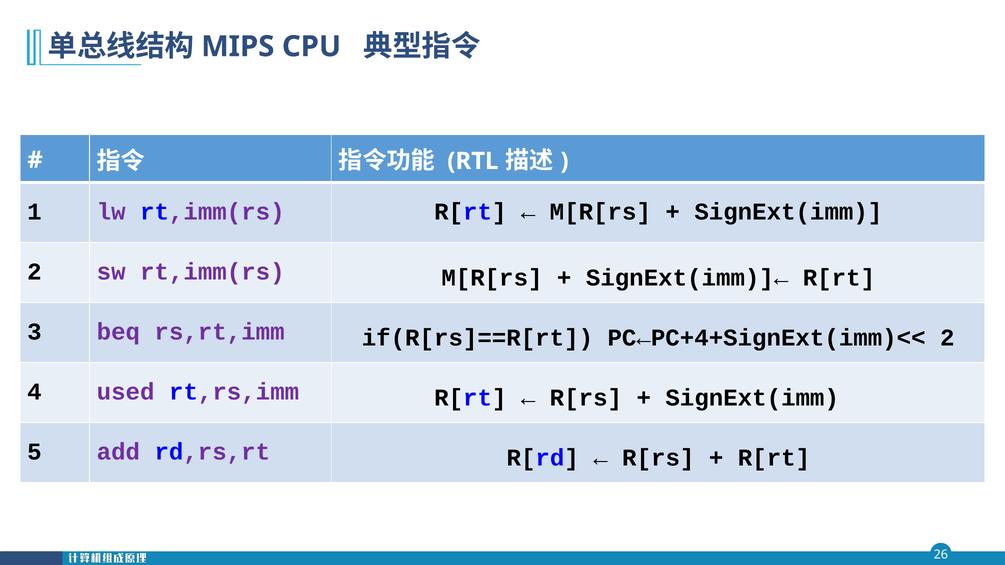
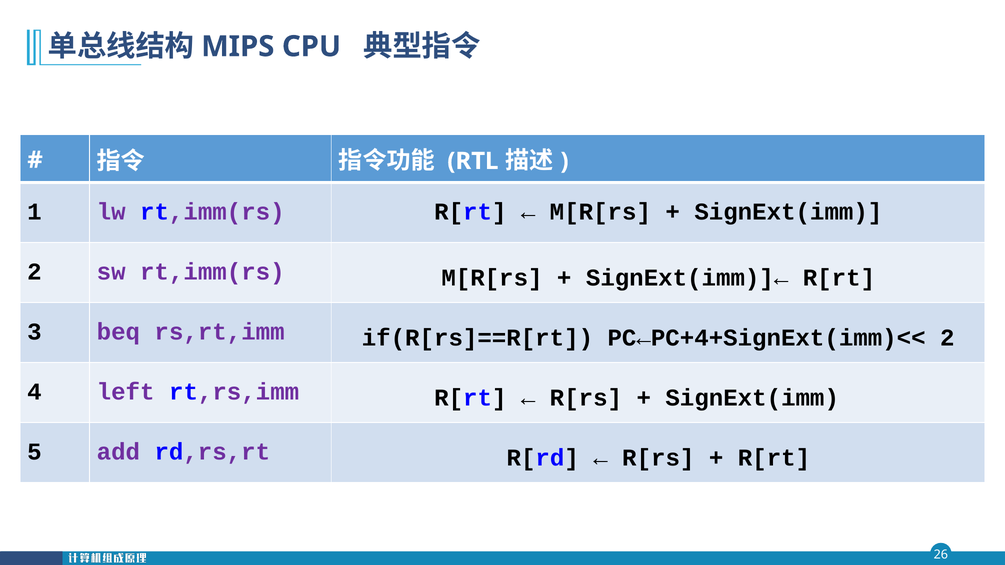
used: used -> left
